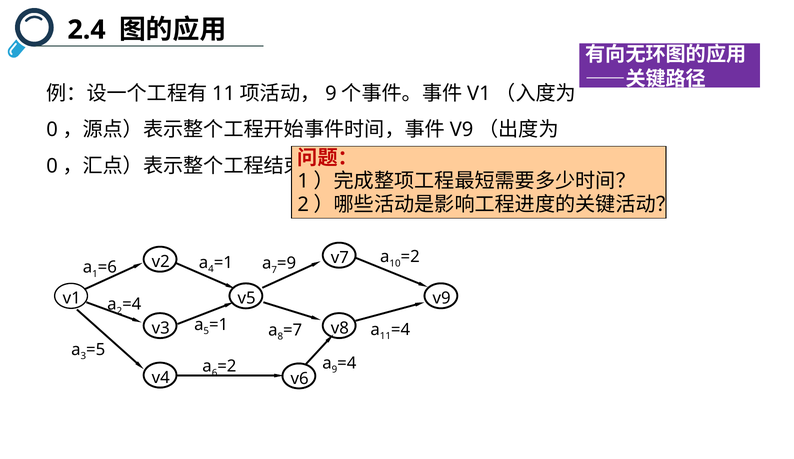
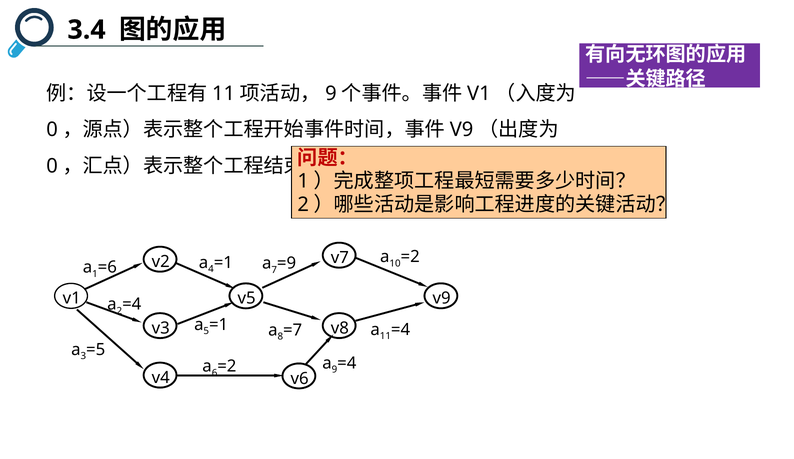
2.4: 2.4 -> 3.4
